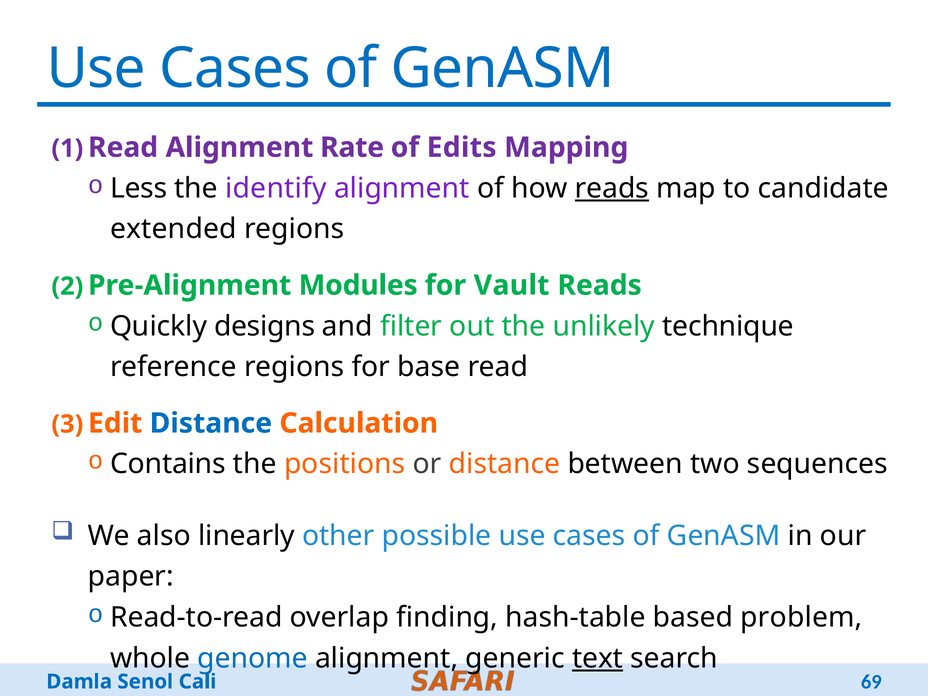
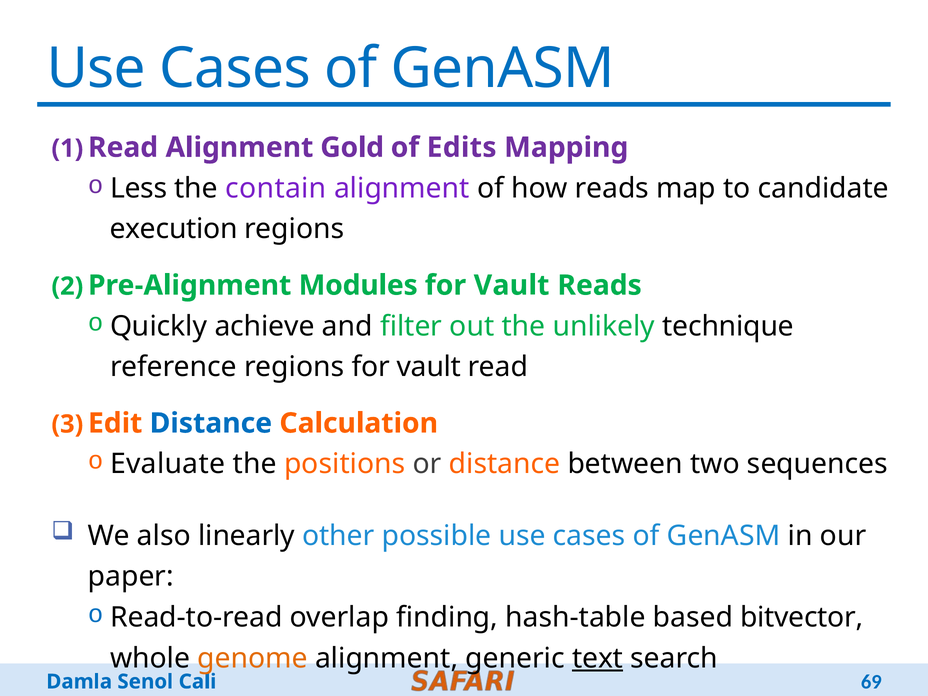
Rate: Rate -> Gold
identify: identify -> contain
reads at (612, 188) underline: present -> none
extended: extended -> execution
designs: designs -> achieve
regions for base: base -> vault
Contains: Contains -> Evaluate
problem: problem -> bitvector
genome colour: blue -> orange
